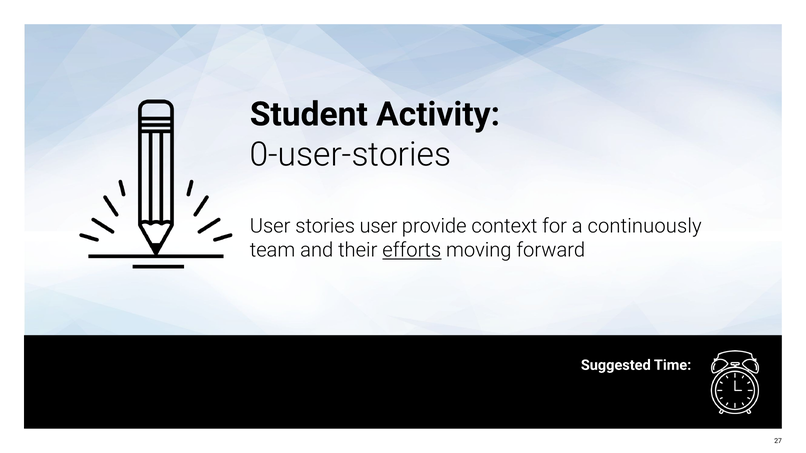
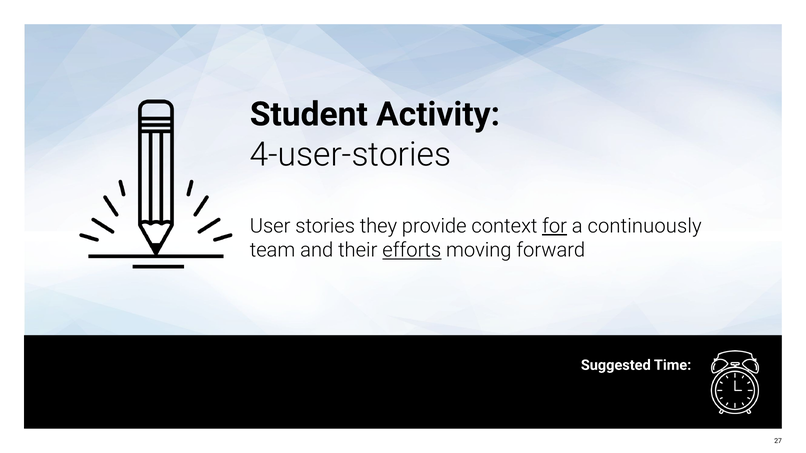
0-user-stories: 0-user-stories -> 4-user-stories
stories user: user -> they
for underline: none -> present
